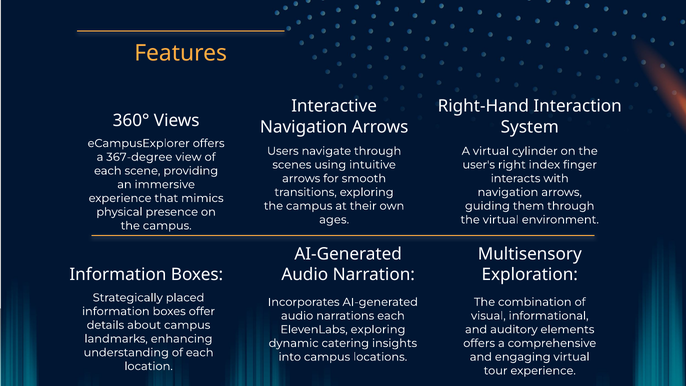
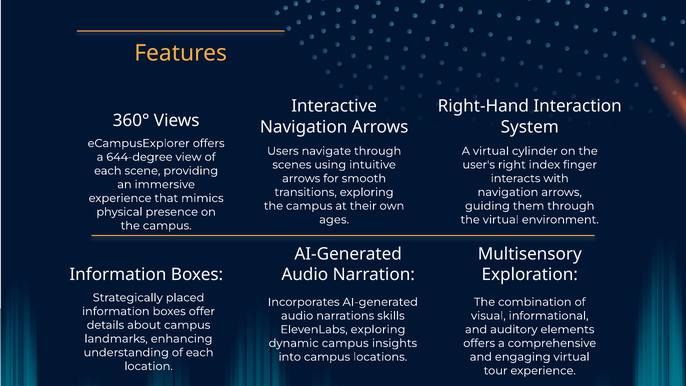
367-degree: 367-degree -> 644-degree
narrations each: each -> skills
dynamic catering: catering -> campus
